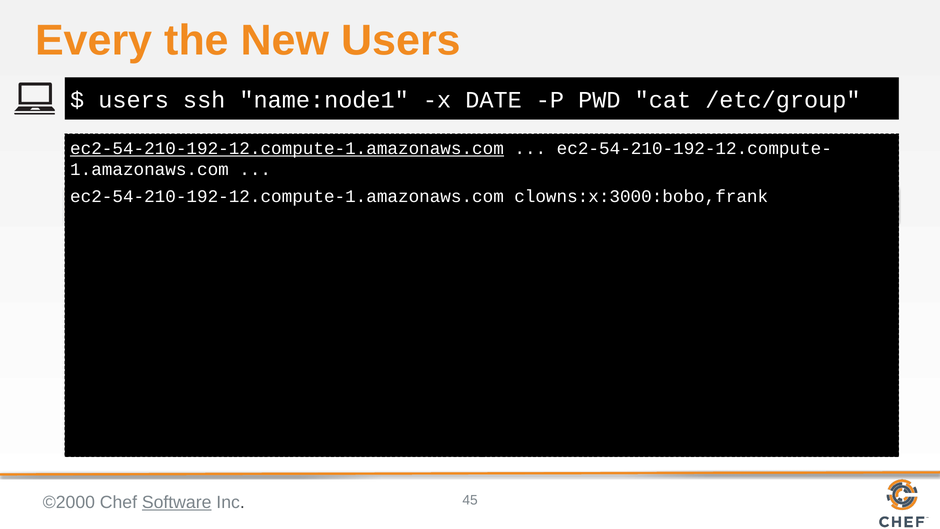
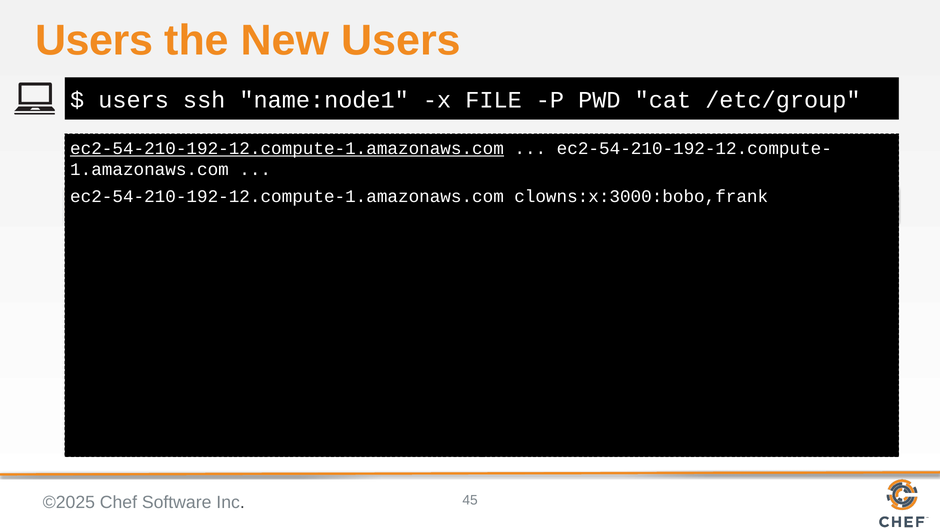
Every at (94, 41): Every -> Users
DATE: DATE -> FILE
©2000: ©2000 -> ©2025
Software underline: present -> none
